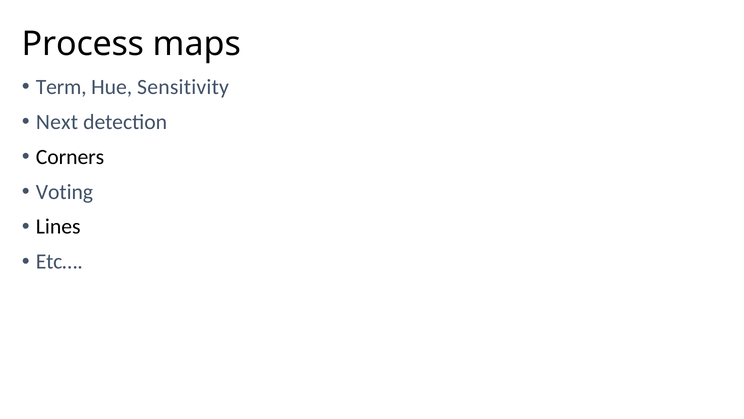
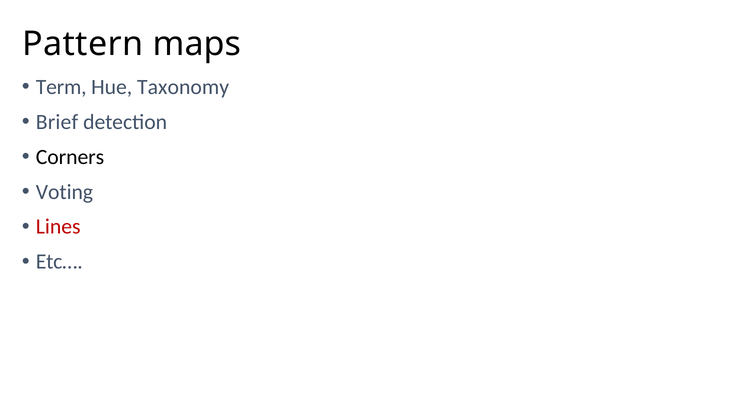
Process: Process -> Pattern
Sensitivity: Sensitivity -> Taxonomy
Next: Next -> Brief
Lines colour: black -> red
